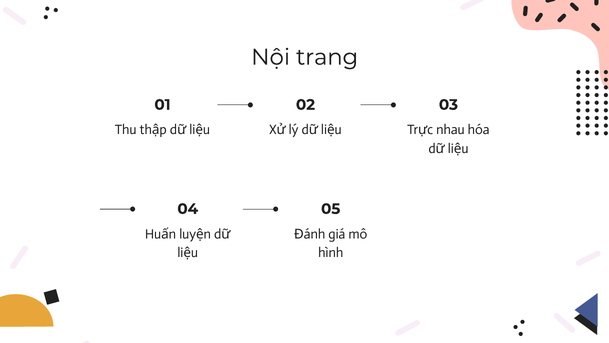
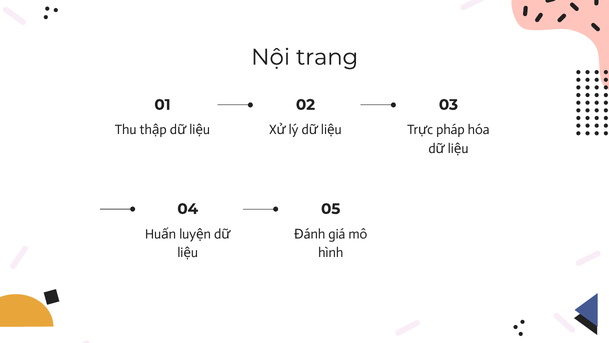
nhau: nhau -> pháp
